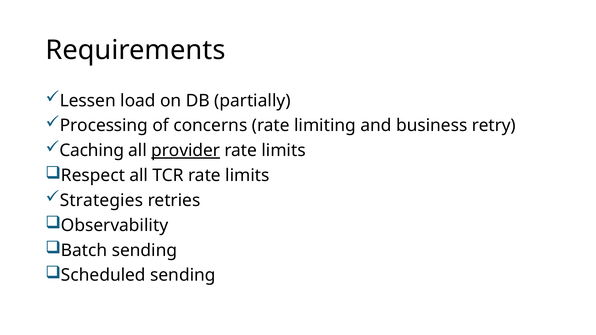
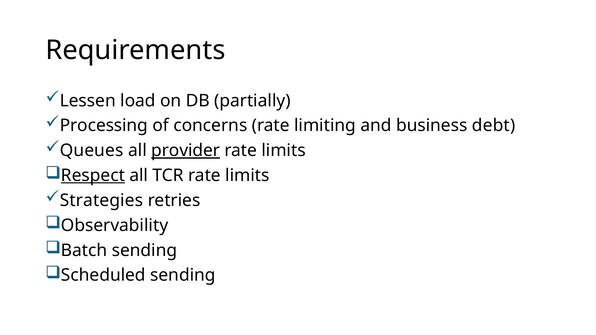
retry: retry -> debt
Caching: Caching -> Queues
Respect underline: none -> present
